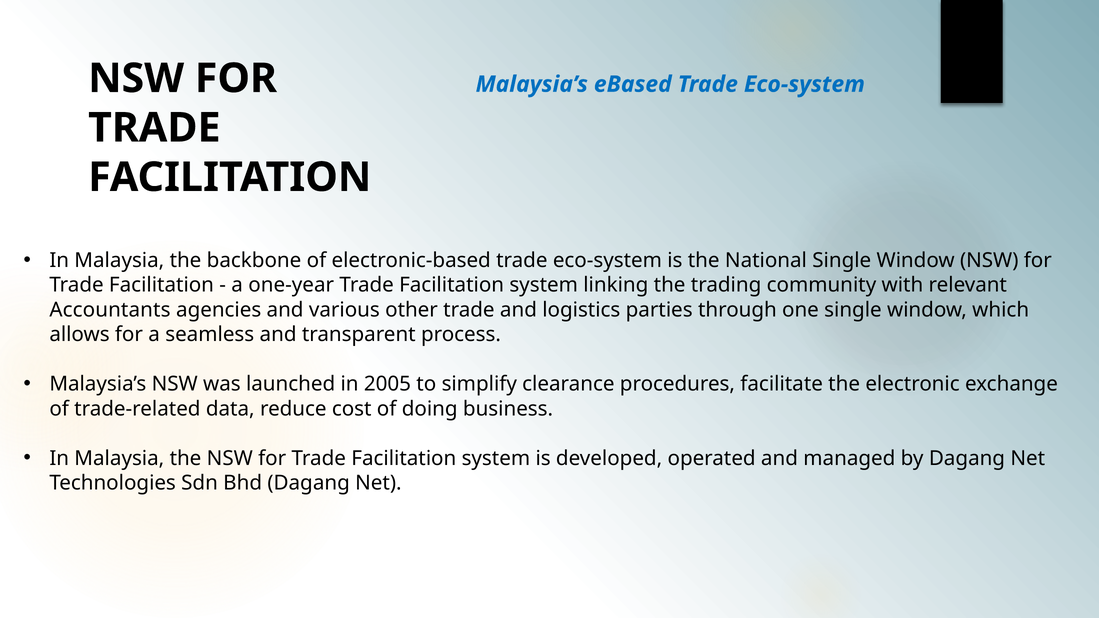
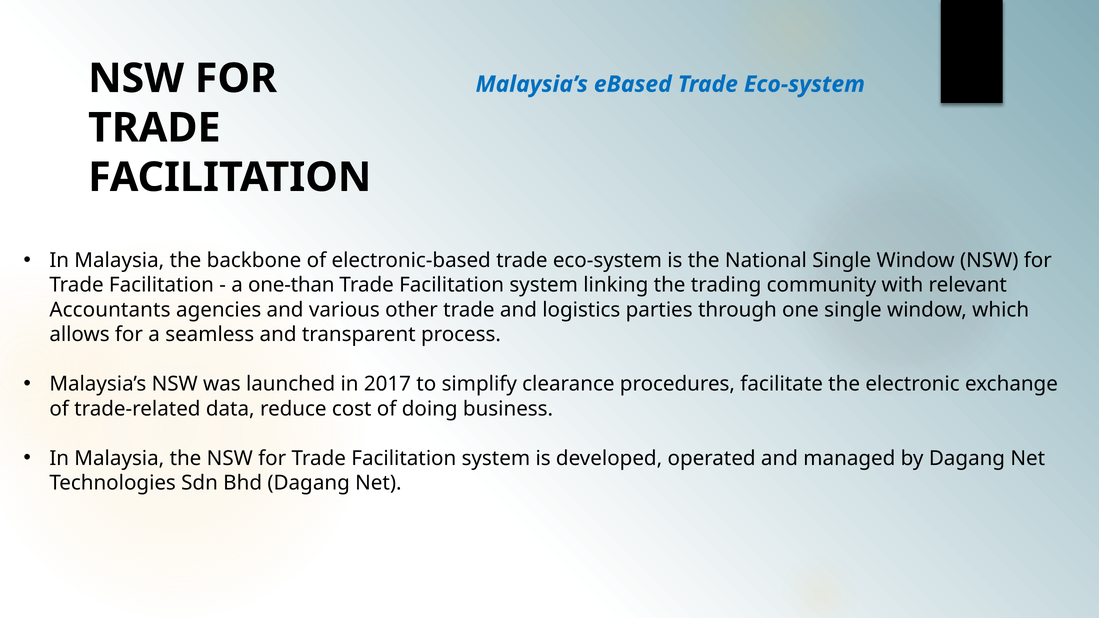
one-year: one-year -> one-than
2005: 2005 -> 2017
